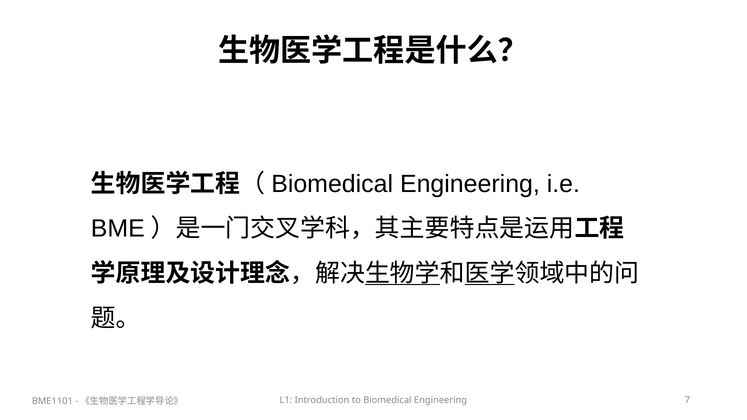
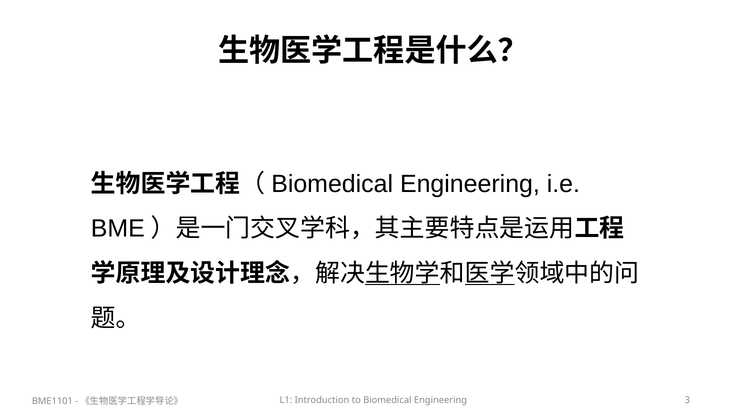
7: 7 -> 3
